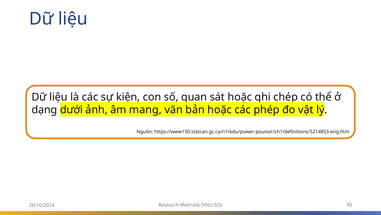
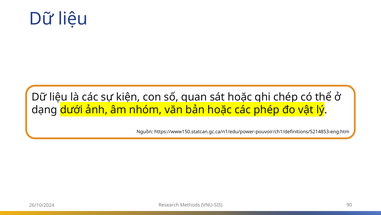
mang: mang -> nhóm
